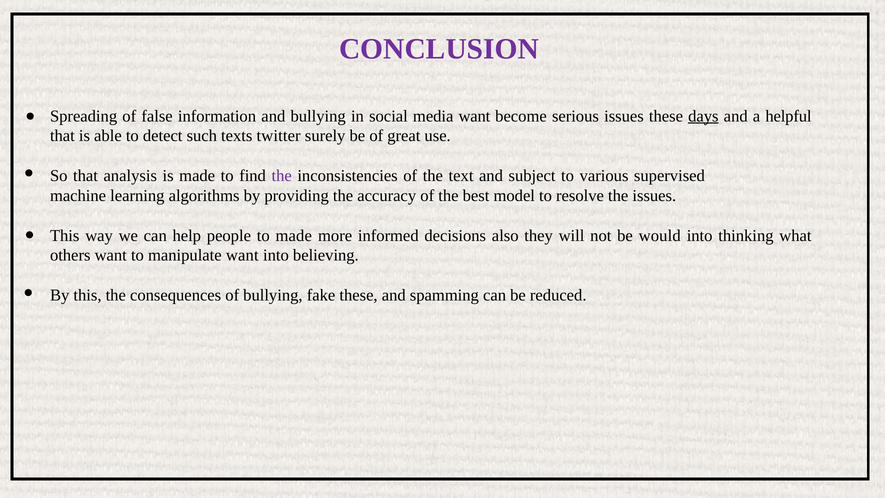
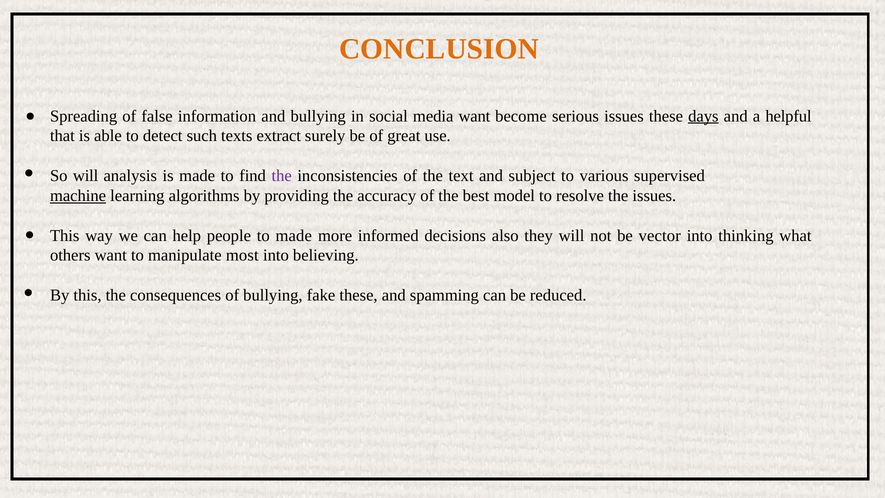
CONCLUSION colour: purple -> orange
twitter: twitter -> extract
So that: that -> will
machine underline: none -> present
would: would -> vector
manipulate want: want -> most
